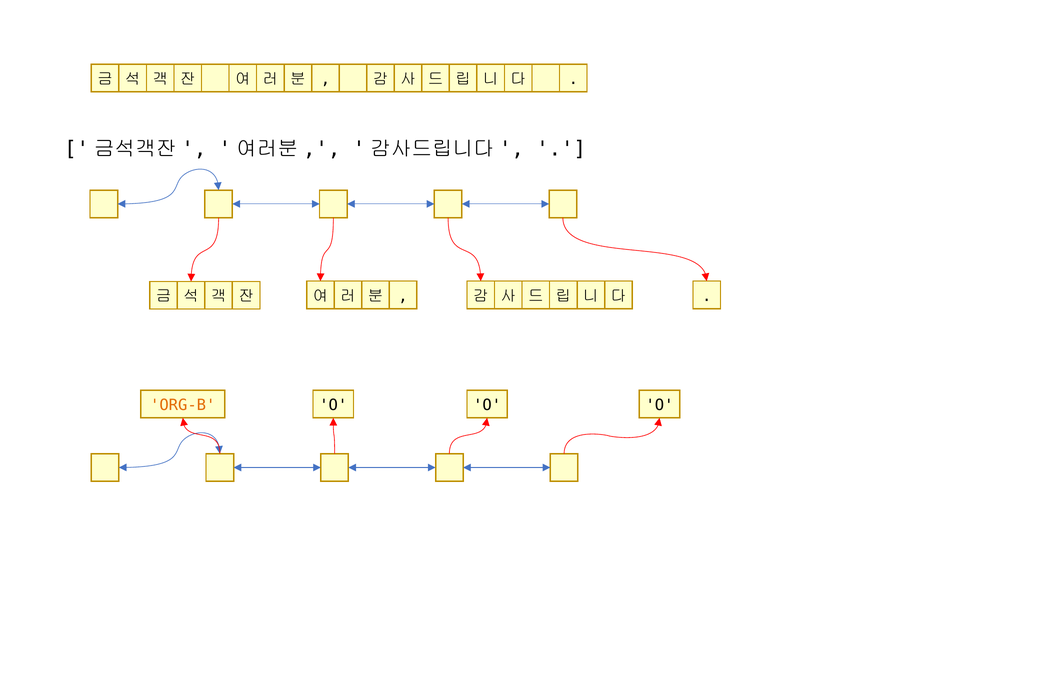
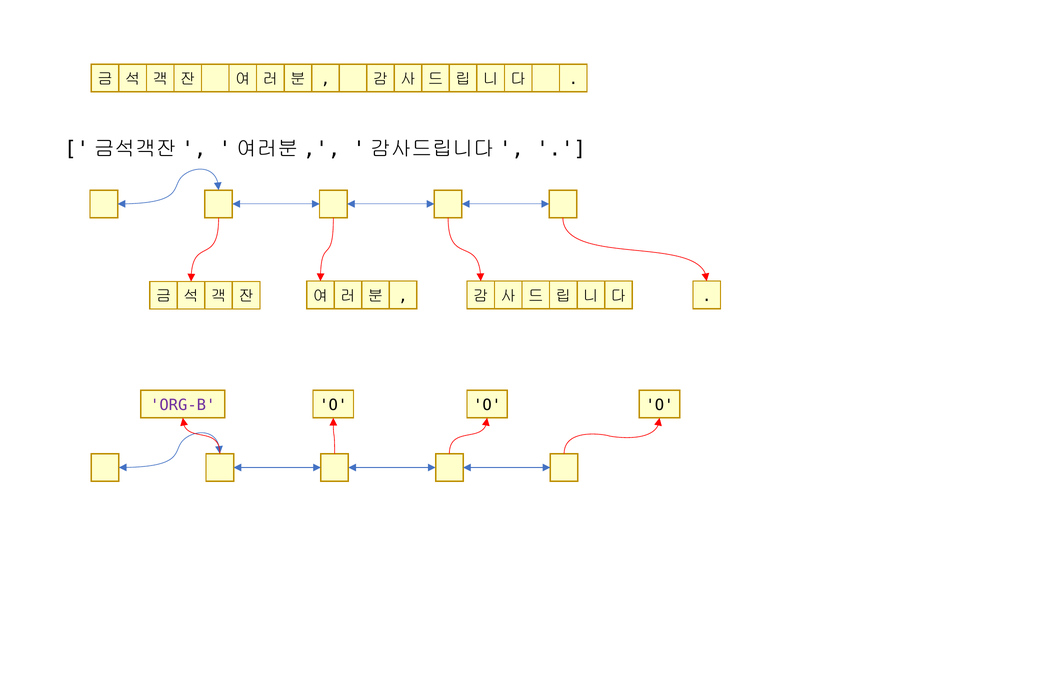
ORG-B colour: orange -> purple
